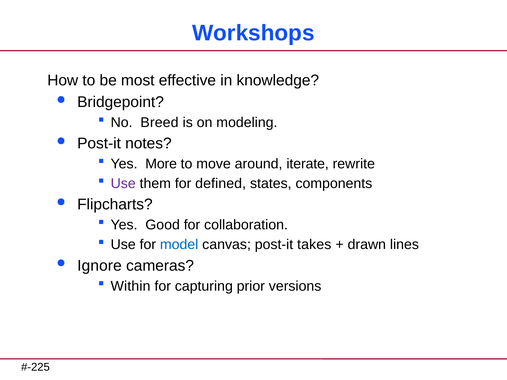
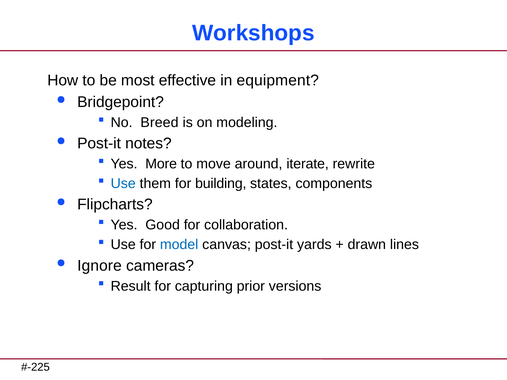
knowledge: knowledge -> equipment
Use at (123, 184) colour: purple -> blue
defined: defined -> building
takes: takes -> yards
Within: Within -> Result
